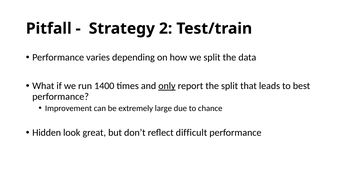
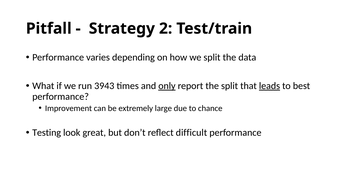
1400: 1400 -> 3943
leads underline: none -> present
Hidden: Hidden -> Testing
